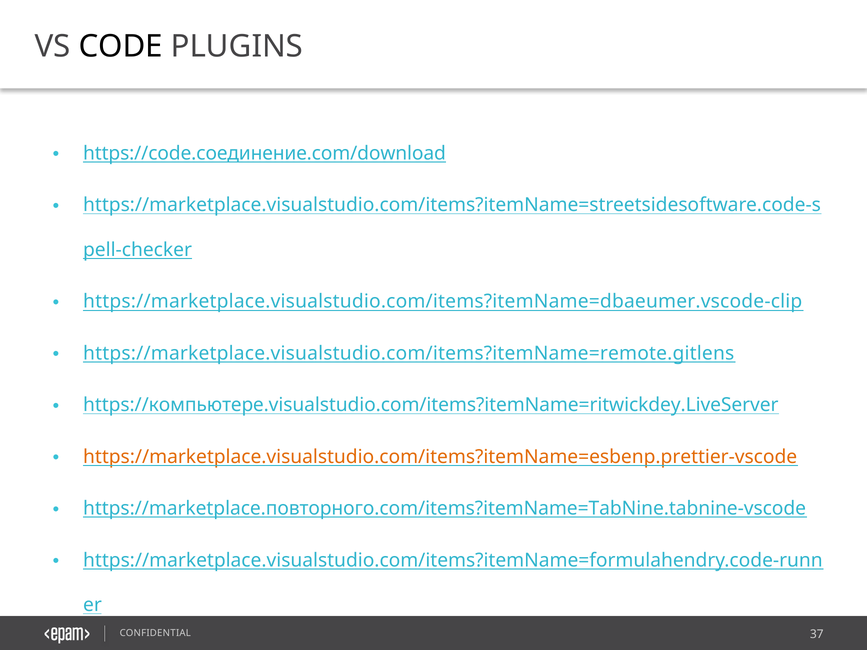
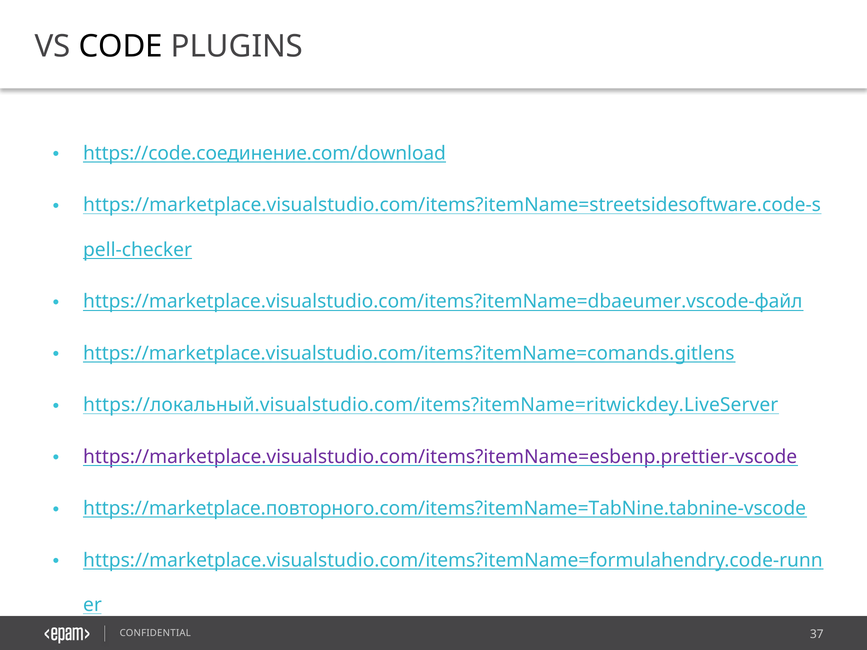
https://marketplace.visualstudio.com/items?itemName=dbaeumer.vscode-clip: https://marketplace.visualstudio.com/items?itemName=dbaeumer.vscode-clip -> https://marketplace.visualstudio.com/items?itemName=dbaeumer.vscode-файл
https://marketplace.visualstudio.com/items?itemName=remote.gitlens: https://marketplace.visualstudio.com/items?itemName=remote.gitlens -> https://marketplace.visualstudio.com/items?itemName=comands.gitlens
https://компьютере.visualstudio.com/items?itemName=ritwickdey.LiveServer: https://компьютере.visualstudio.com/items?itemName=ritwickdey.LiveServer -> https://локальный.visualstudio.com/items?itemName=ritwickdey.LiveServer
https://marketplace.visualstudio.com/items?itemName=esbenp.prettier-vscode colour: orange -> purple
